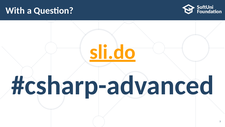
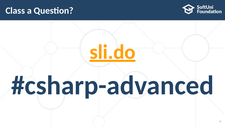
With: With -> Class
